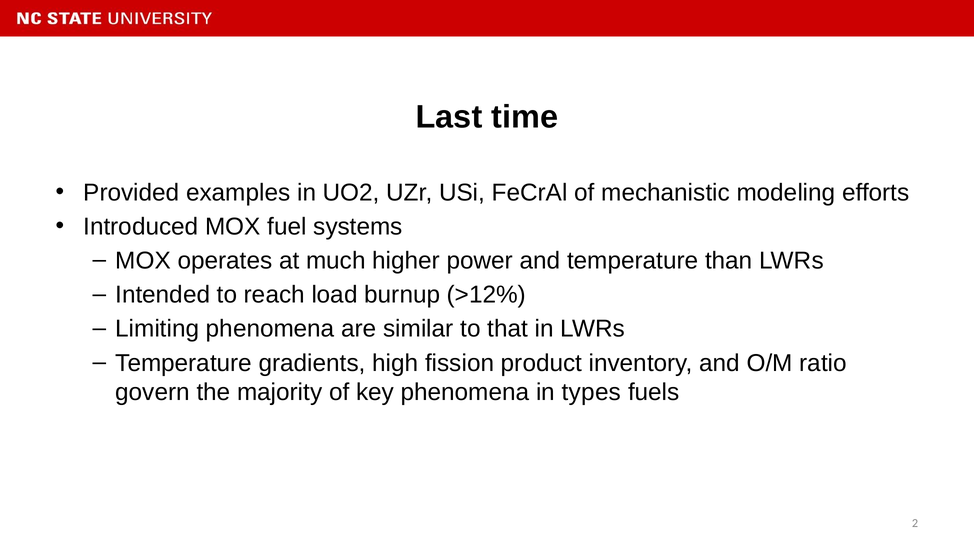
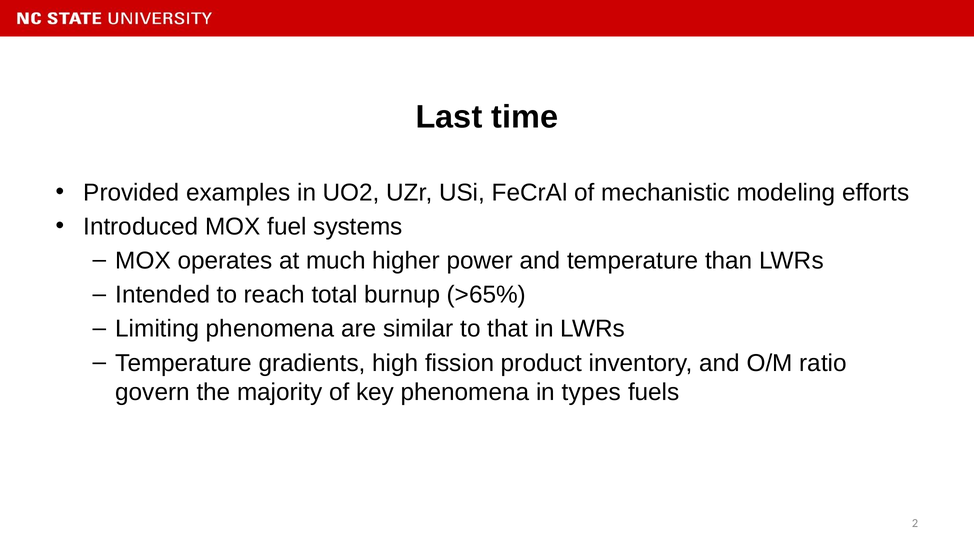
load: load -> total
>12%: >12% -> >65%
